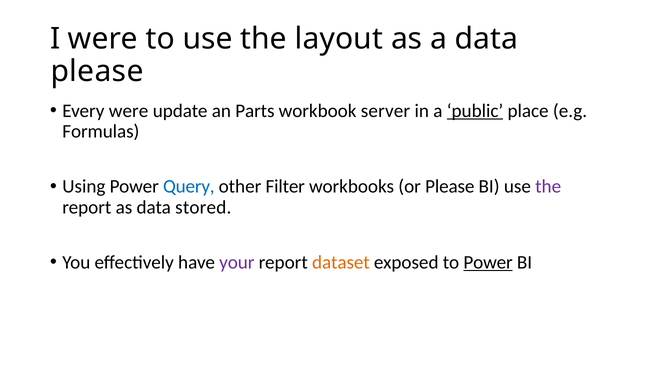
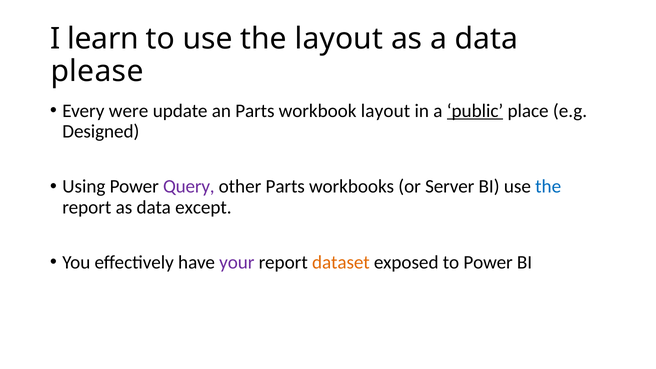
I were: were -> learn
workbook server: server -> layout
Formulas: Formulas -> Designed
Query colour: blue -> purple
other Filter: Filter -> Parts
or Please: Please -> Server
the at (548, 187) colour: purple -> blue
stored: stored -> except
Power at (488, 262) underline: present -> none
